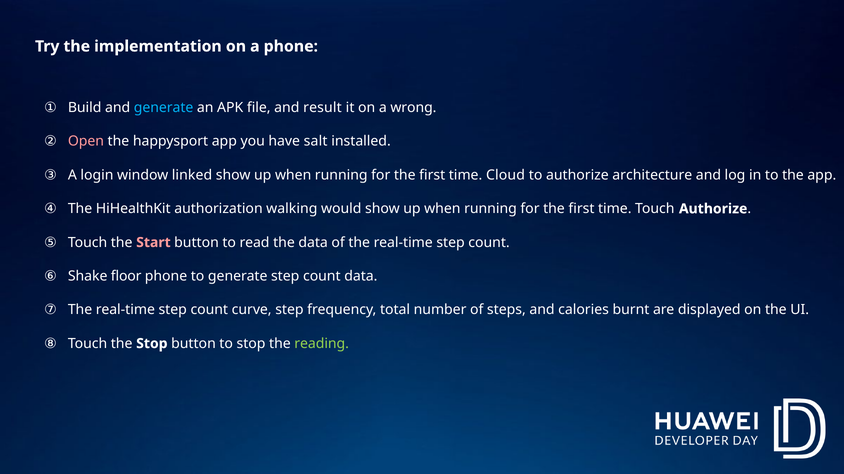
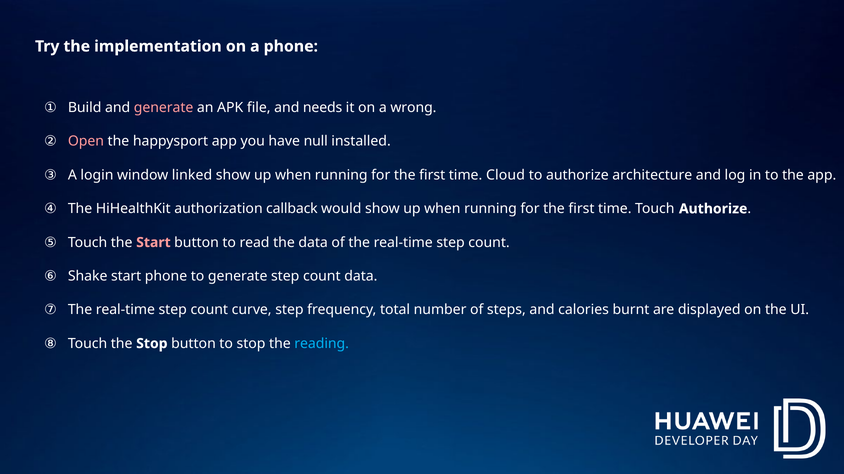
generate at (164, 108) colour: light blue -> pink
result: result -> needs
salt: salt -> null
walking: walking -> callback
Shake floor: floor -> start
reading colour: light green -> light blue
